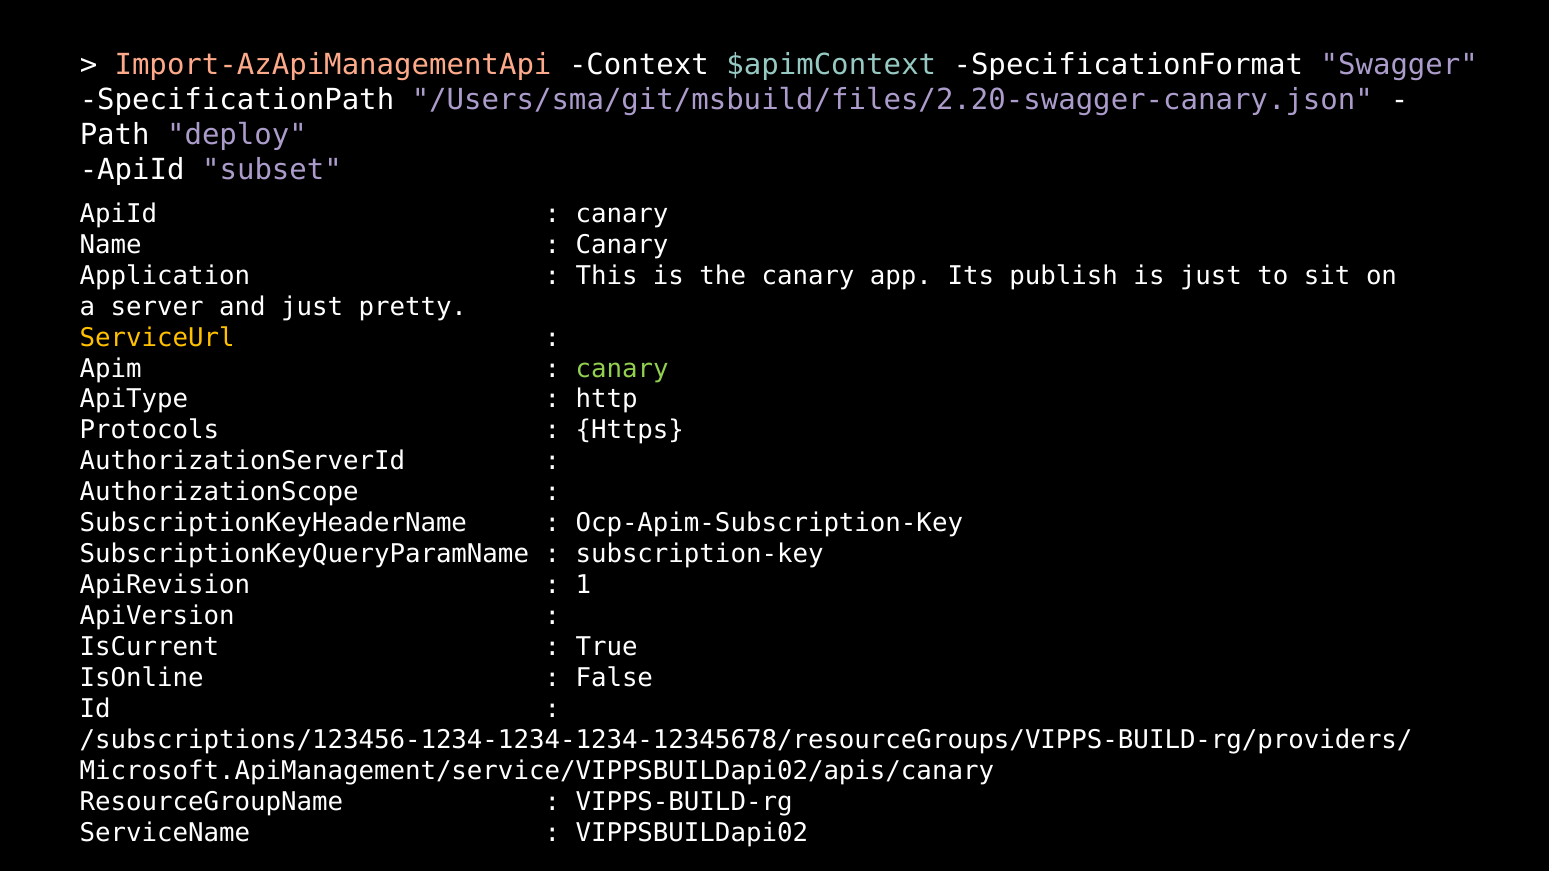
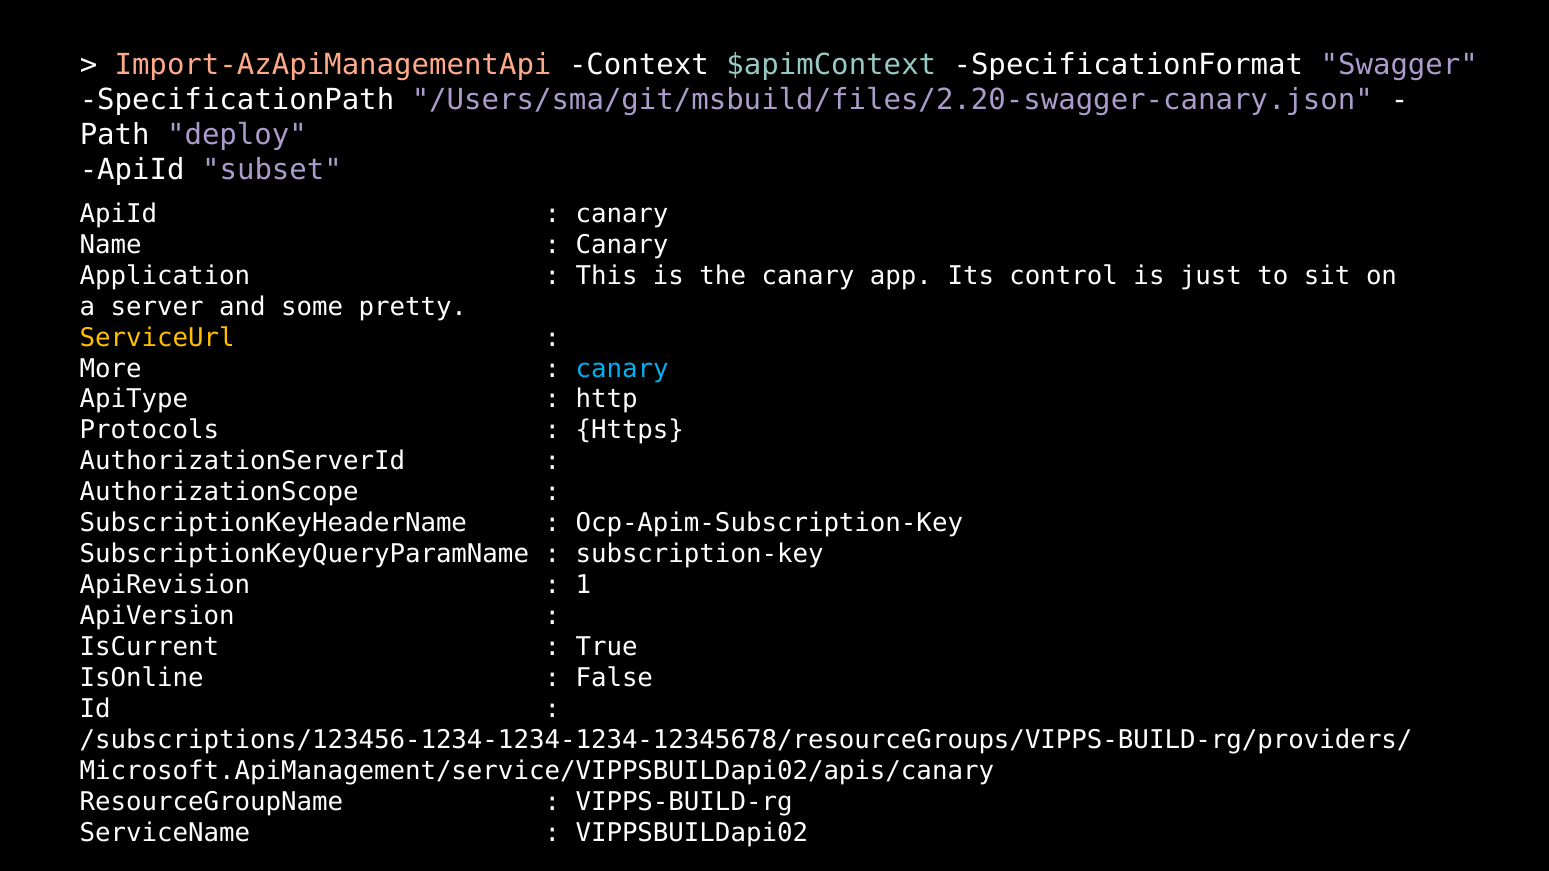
publish: publish -> control
and just: just -> some
Apim: Apim -> More
canary at (622, 369) colour: light green -> light blue
